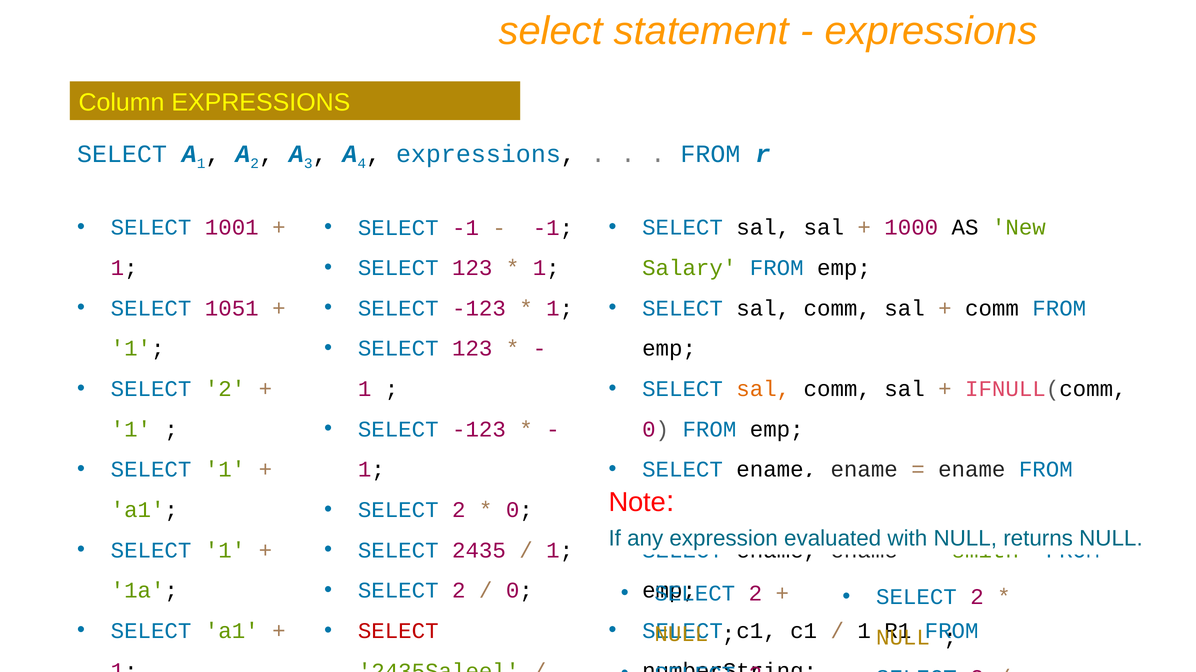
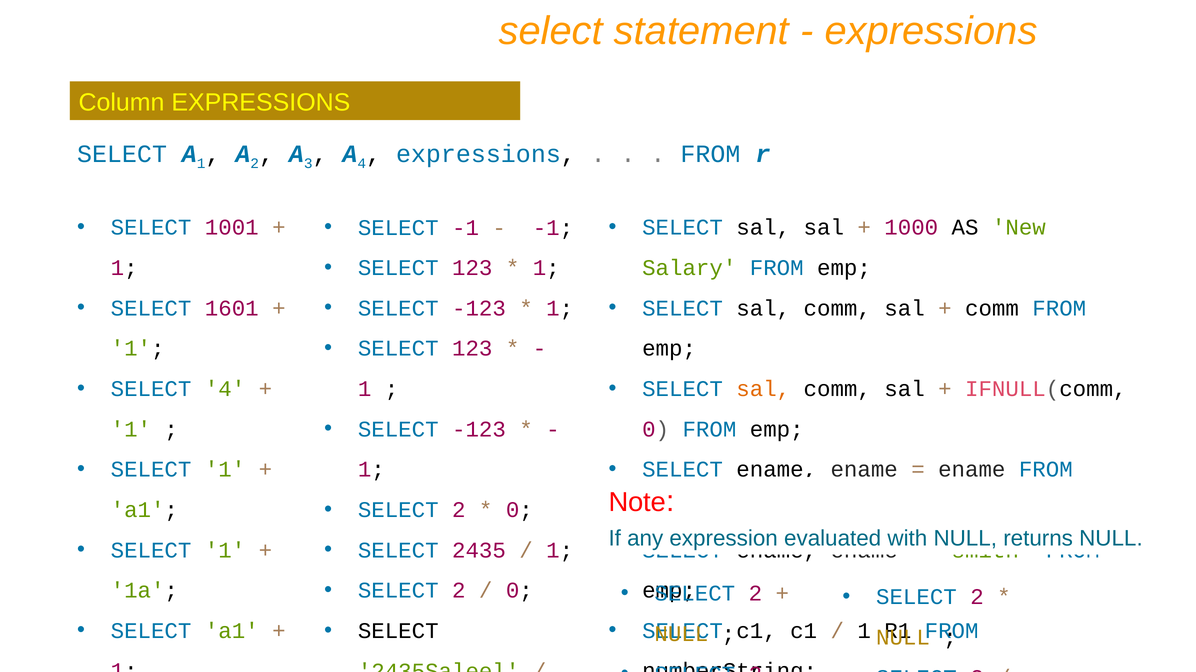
1051: 1051 -> 1601
2 at (225, 389): 2 -> 4
SELECT at (398, 632) colour: red -> black
